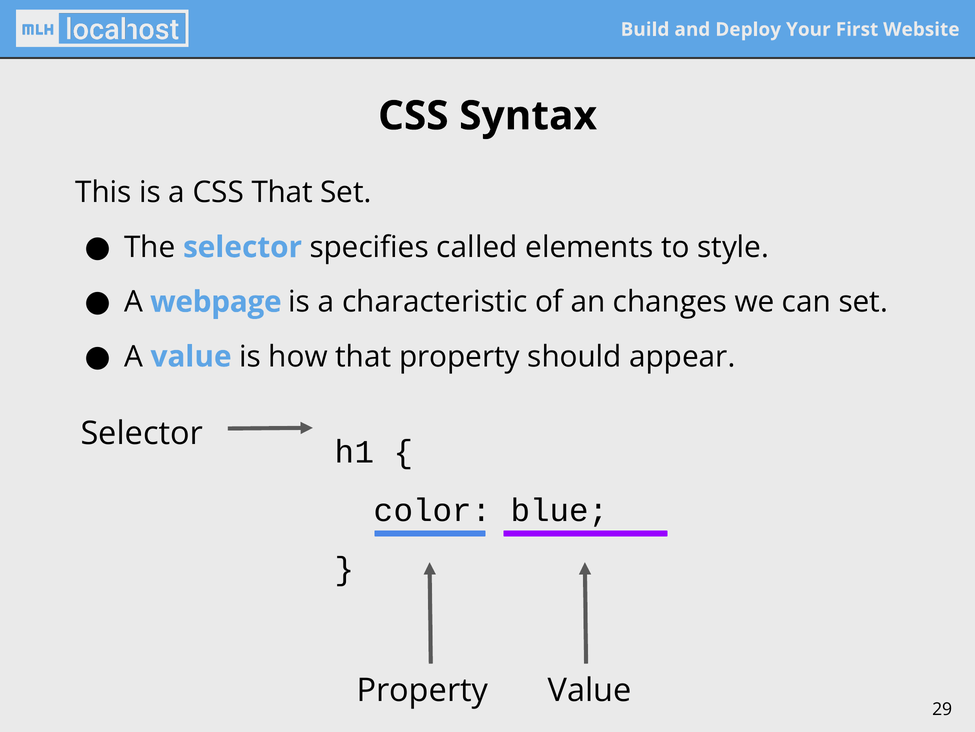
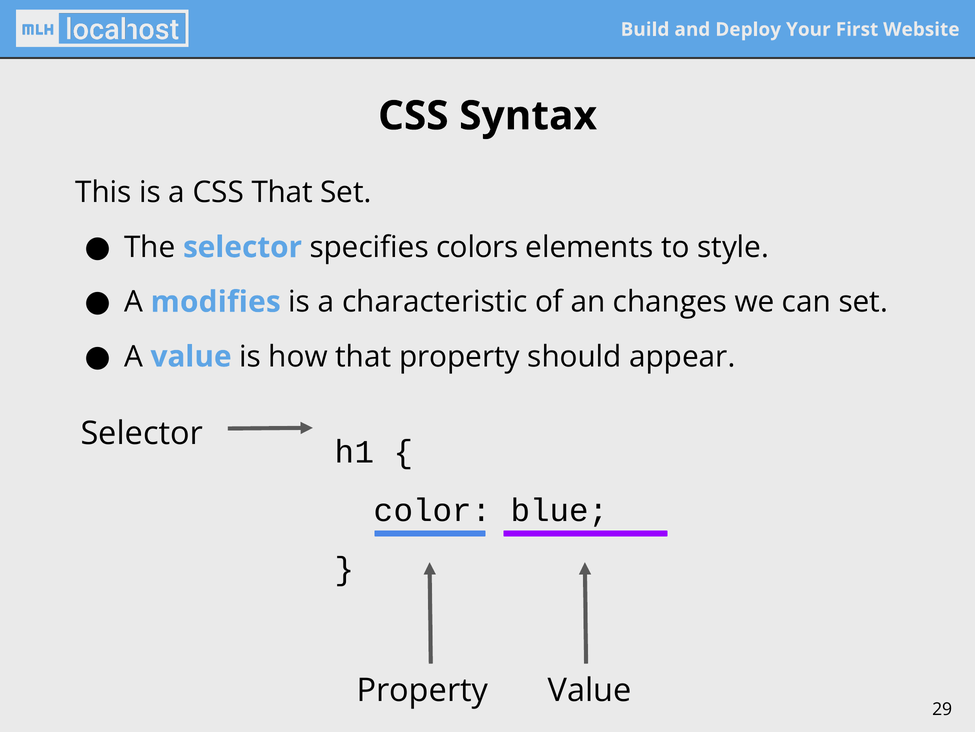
called: called -> colors
webpage: webpage -> modifies
